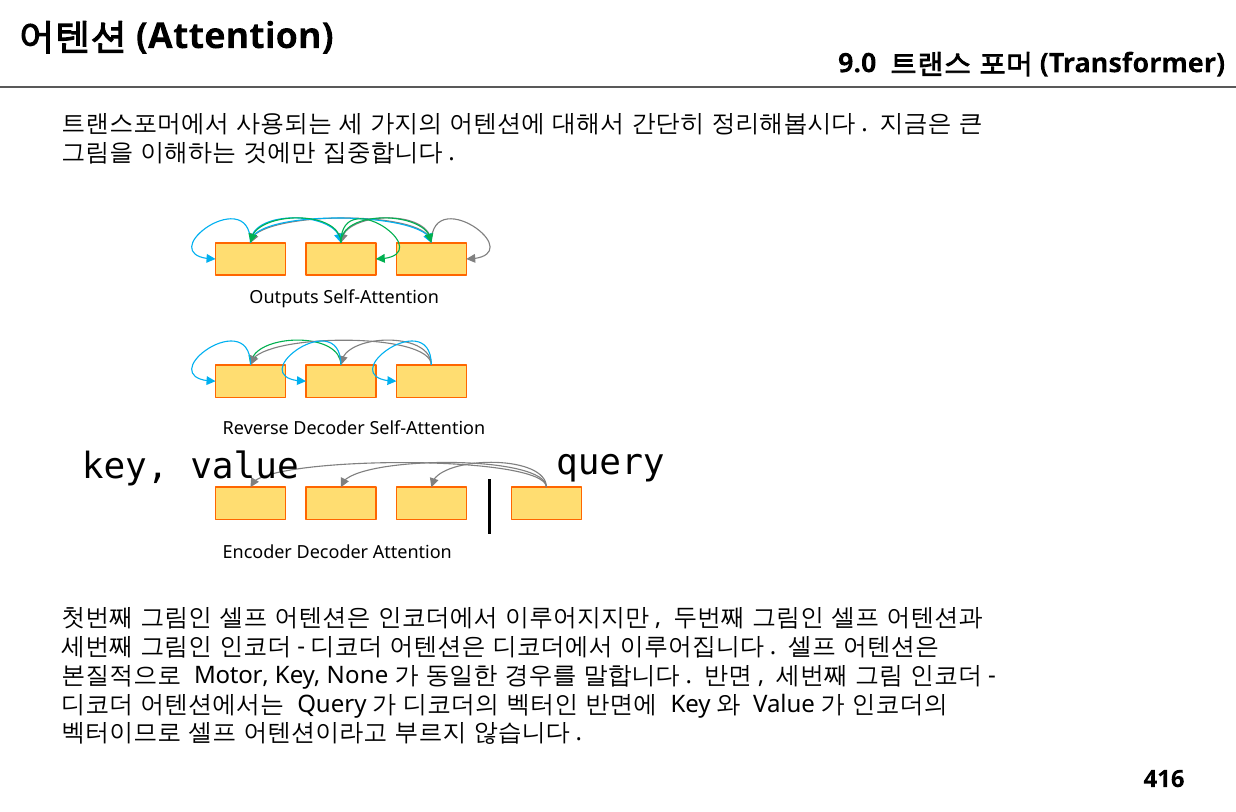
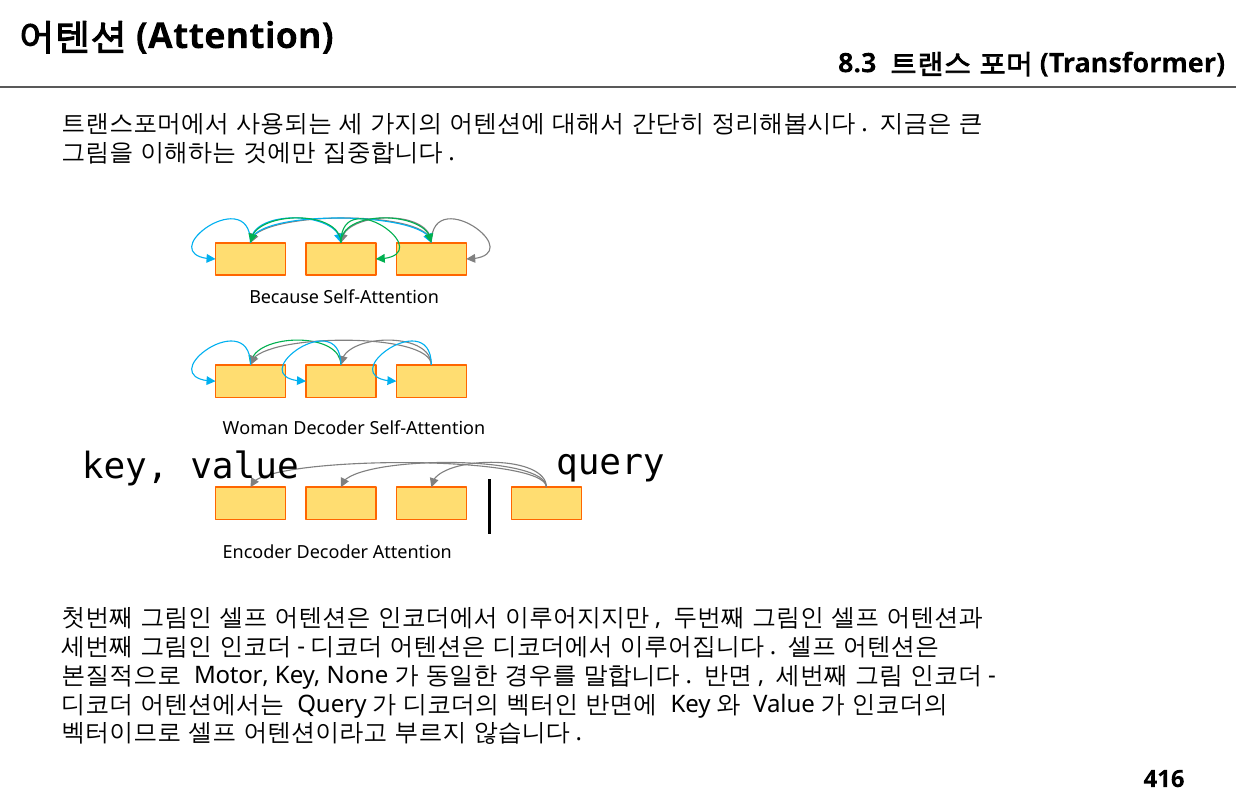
9.0: 9.0 -> 8.3
Outputs: Outputs -> Because
Reverse: Reverse -> Woman
